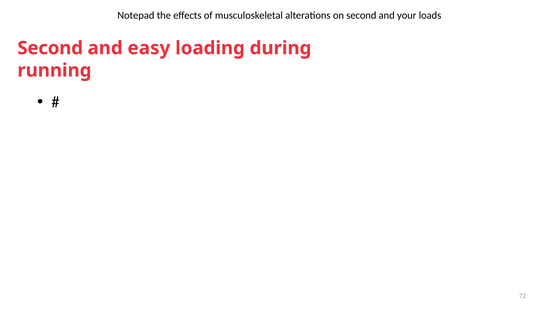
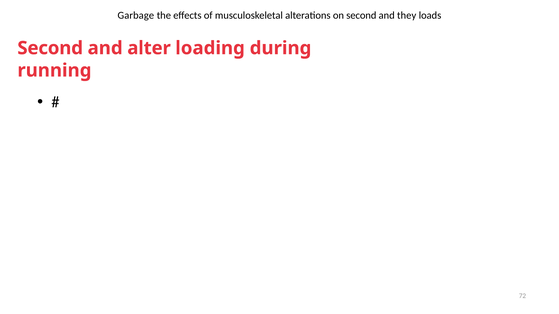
Notepad: Notepad -> Garbage
your: your -> they
easy: easy -> alter
